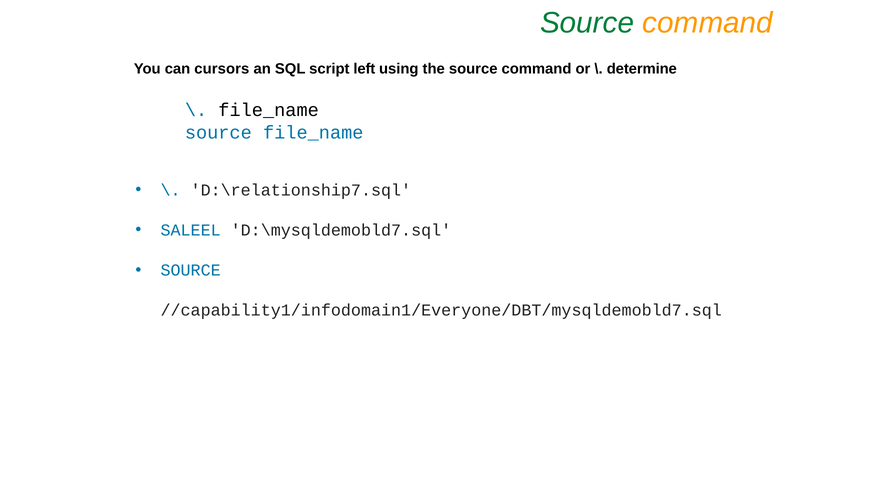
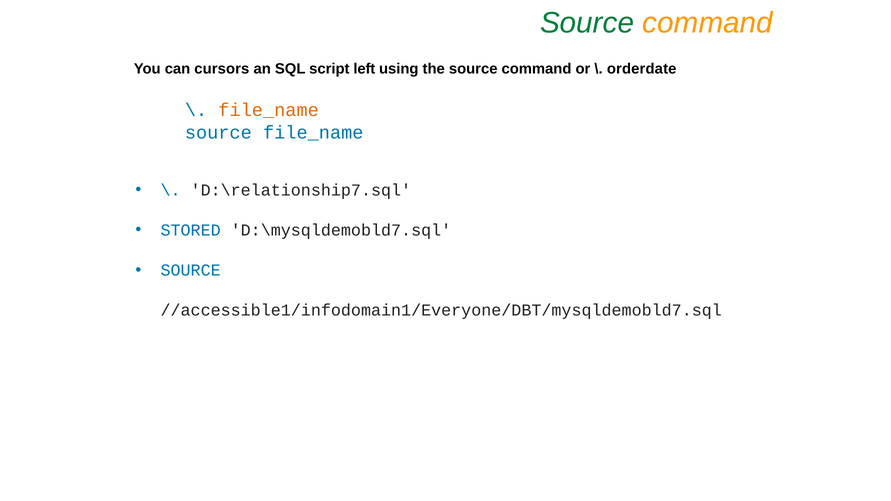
determine: determine -> orderdate
file_name at (269, 110) colour: black -> orange
SALEEL: SALEEL -> STORED
//capability1/infodomain1/Everyone/DBT/mysqldemobld7.sql: //capability1/infodomain1/Everyone/DBT/mysqldemobld7.sql -> //accessible1/infodomain1/Everyone/DBT/mysqldemobld7.sql
